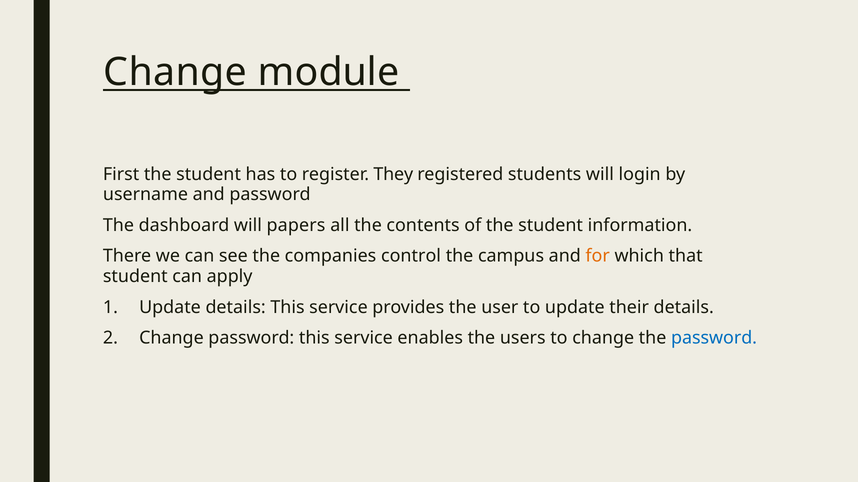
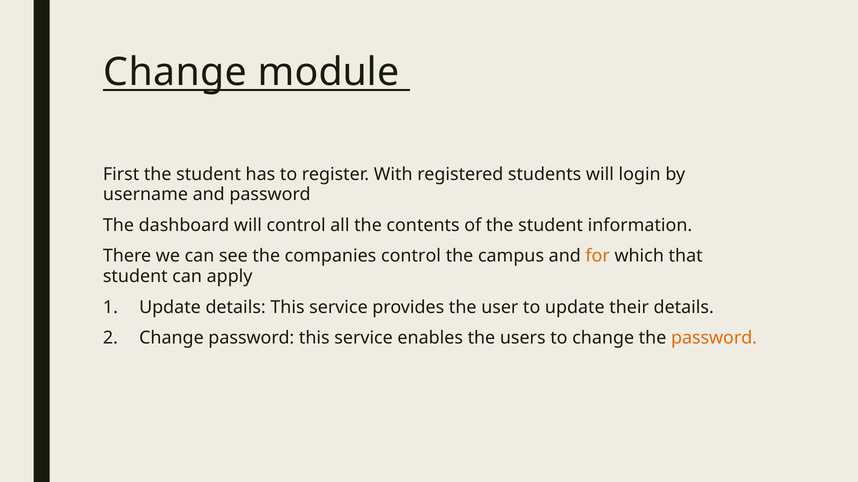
They: They -> With
will papers: papers -> control
password at (714, 338) colour: blue -> orange
